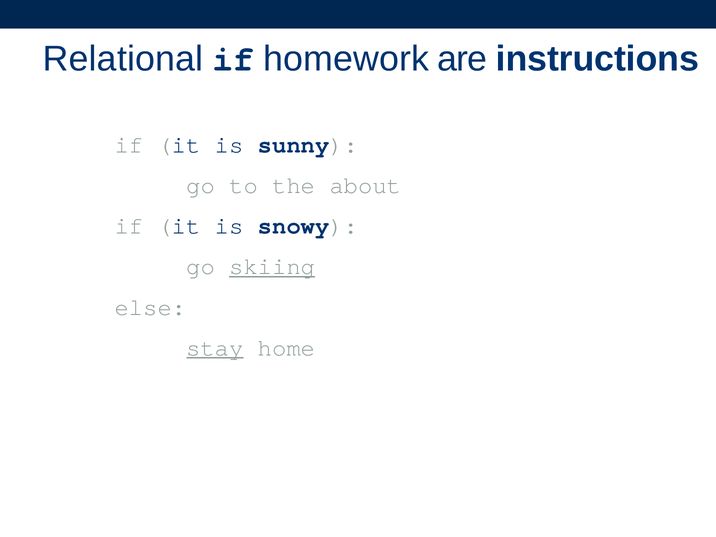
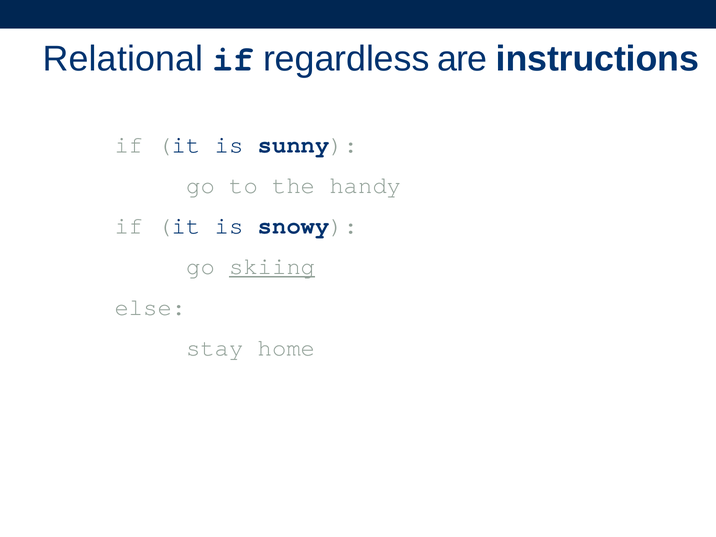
homework: homework -> regardless
about: about -> handy
stay underline: present -> none
